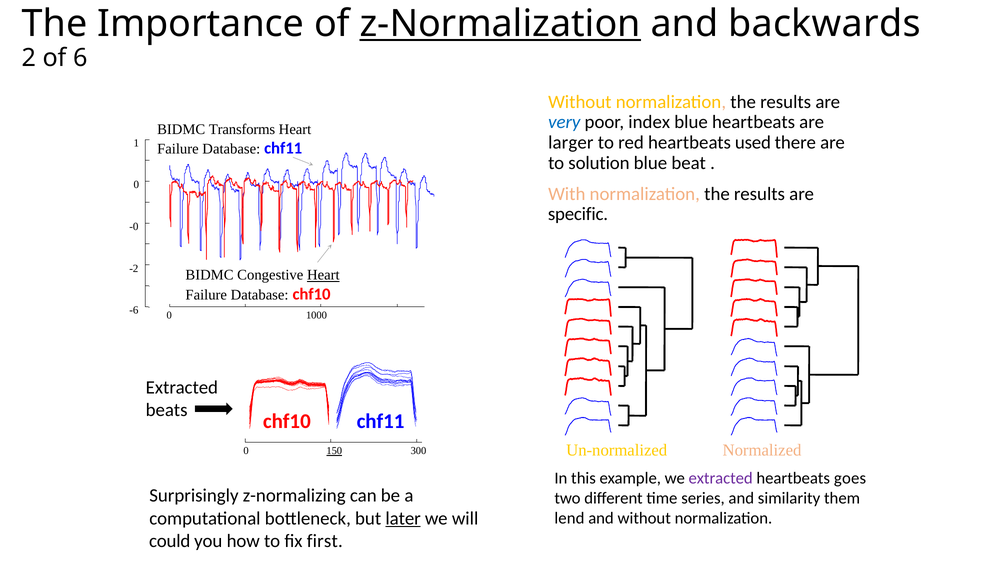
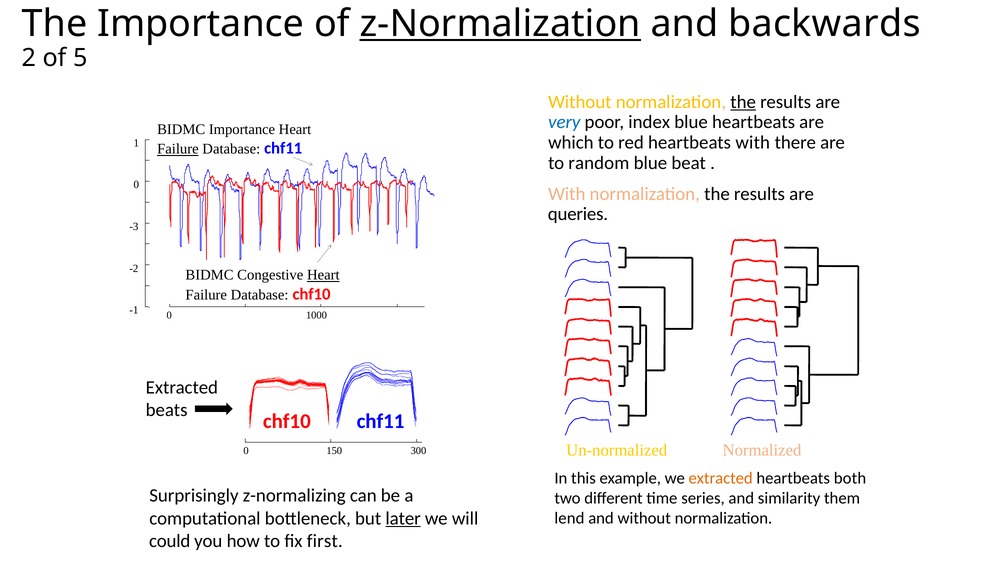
6: 6 -> 5
the at (743, 102) underline: none -> present
BIDMC Transforms: Transforms -> Importance
larger: larger -> which
heartbeats used: used -> with
Failure at (178, 149) underline: none -> present
solution: solution -> random
specific: specific -> queries
-0: -0 -> -3
-6: -6 -> -1
150 underline: present -> none
extracted at (721, 478) colour: purple -> orange
goes: goes -> both
